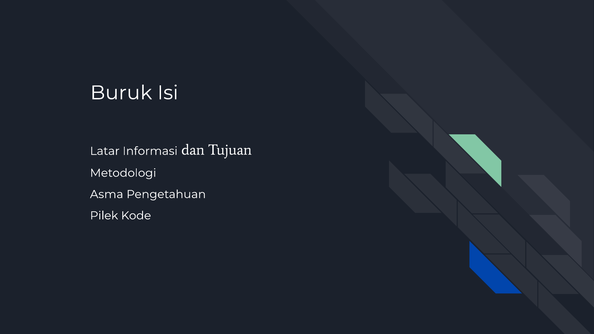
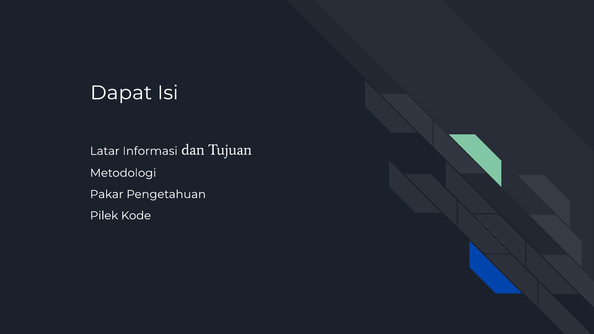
Buruk: Buruk -> Dapat
Asma: Asma -> Pakar
